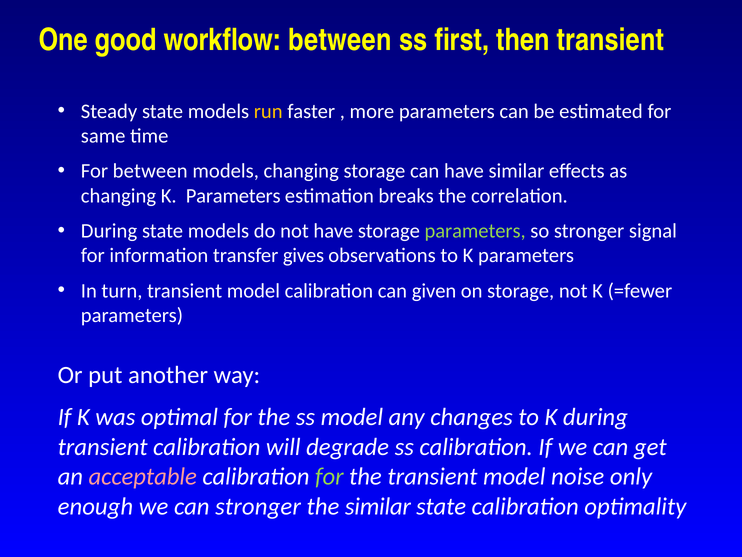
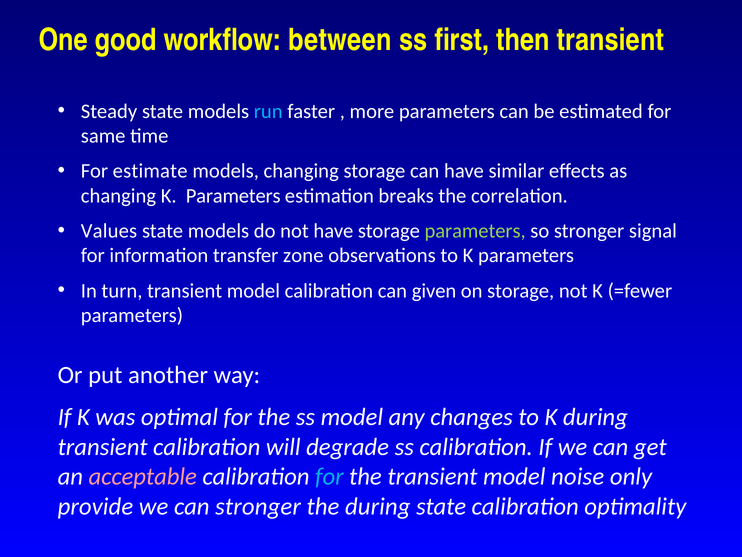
run colour: yellow -> light blue
For between: between -> estimate
During at (109, 231): During -> Values
gives: gives -> zone
for at (329, 476) colour: light green -> light blue
enough: enough -> provide
the similar: similar -> during
